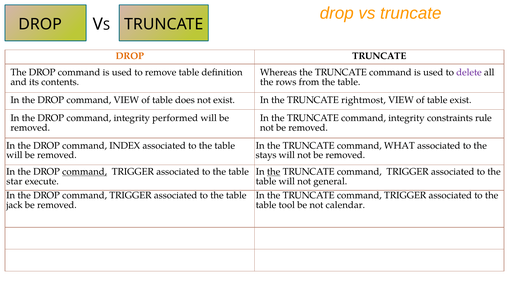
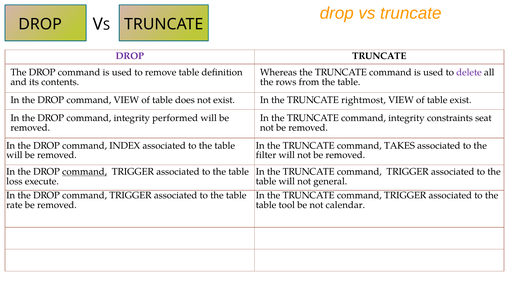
DROP at (130, 56) colour: orange -> purple
rule: rule -> seat
WHAT: WHAT -> TAKES
stays: stays -> filter
the at (274, 172) underline: present -> none
star: star -> loss
jack: jack -> rate
